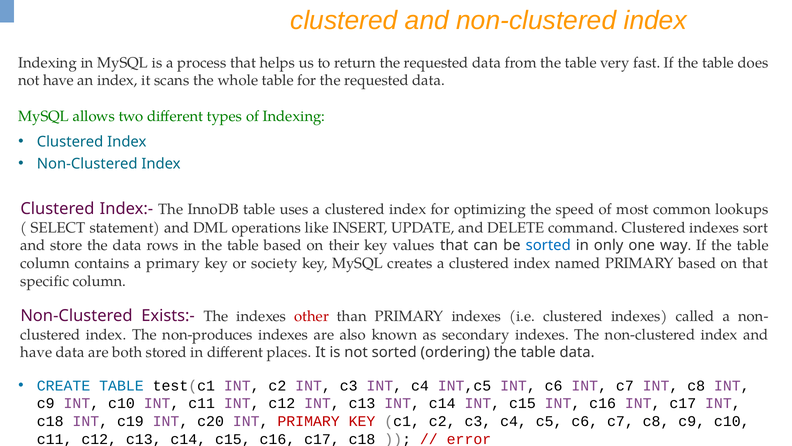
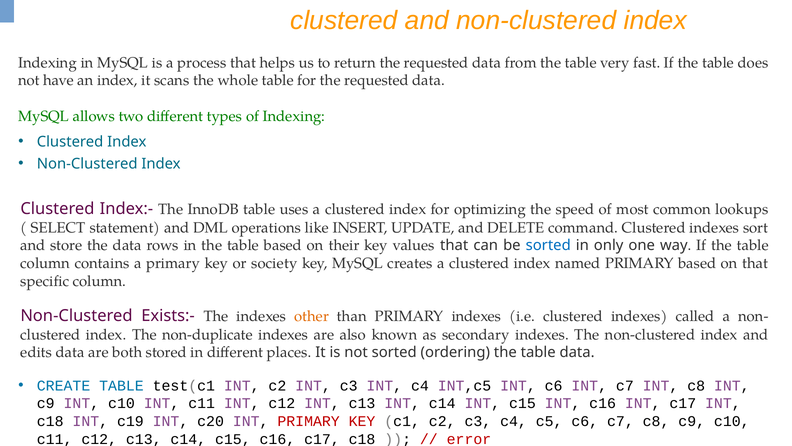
other colour: red -> orange
non-produces: non-produces -> non-duplicate
have at (36, 352): have -> edits
